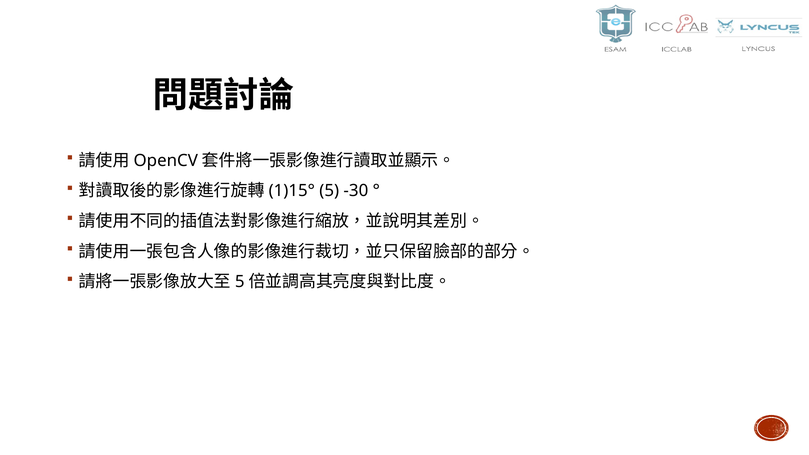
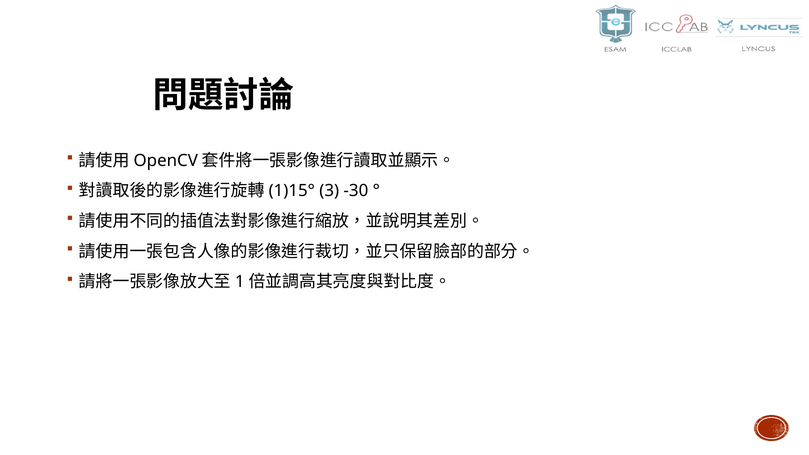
5 at (329, 191): 5 -> 3
5 at (240, 282): 5 -> 1
